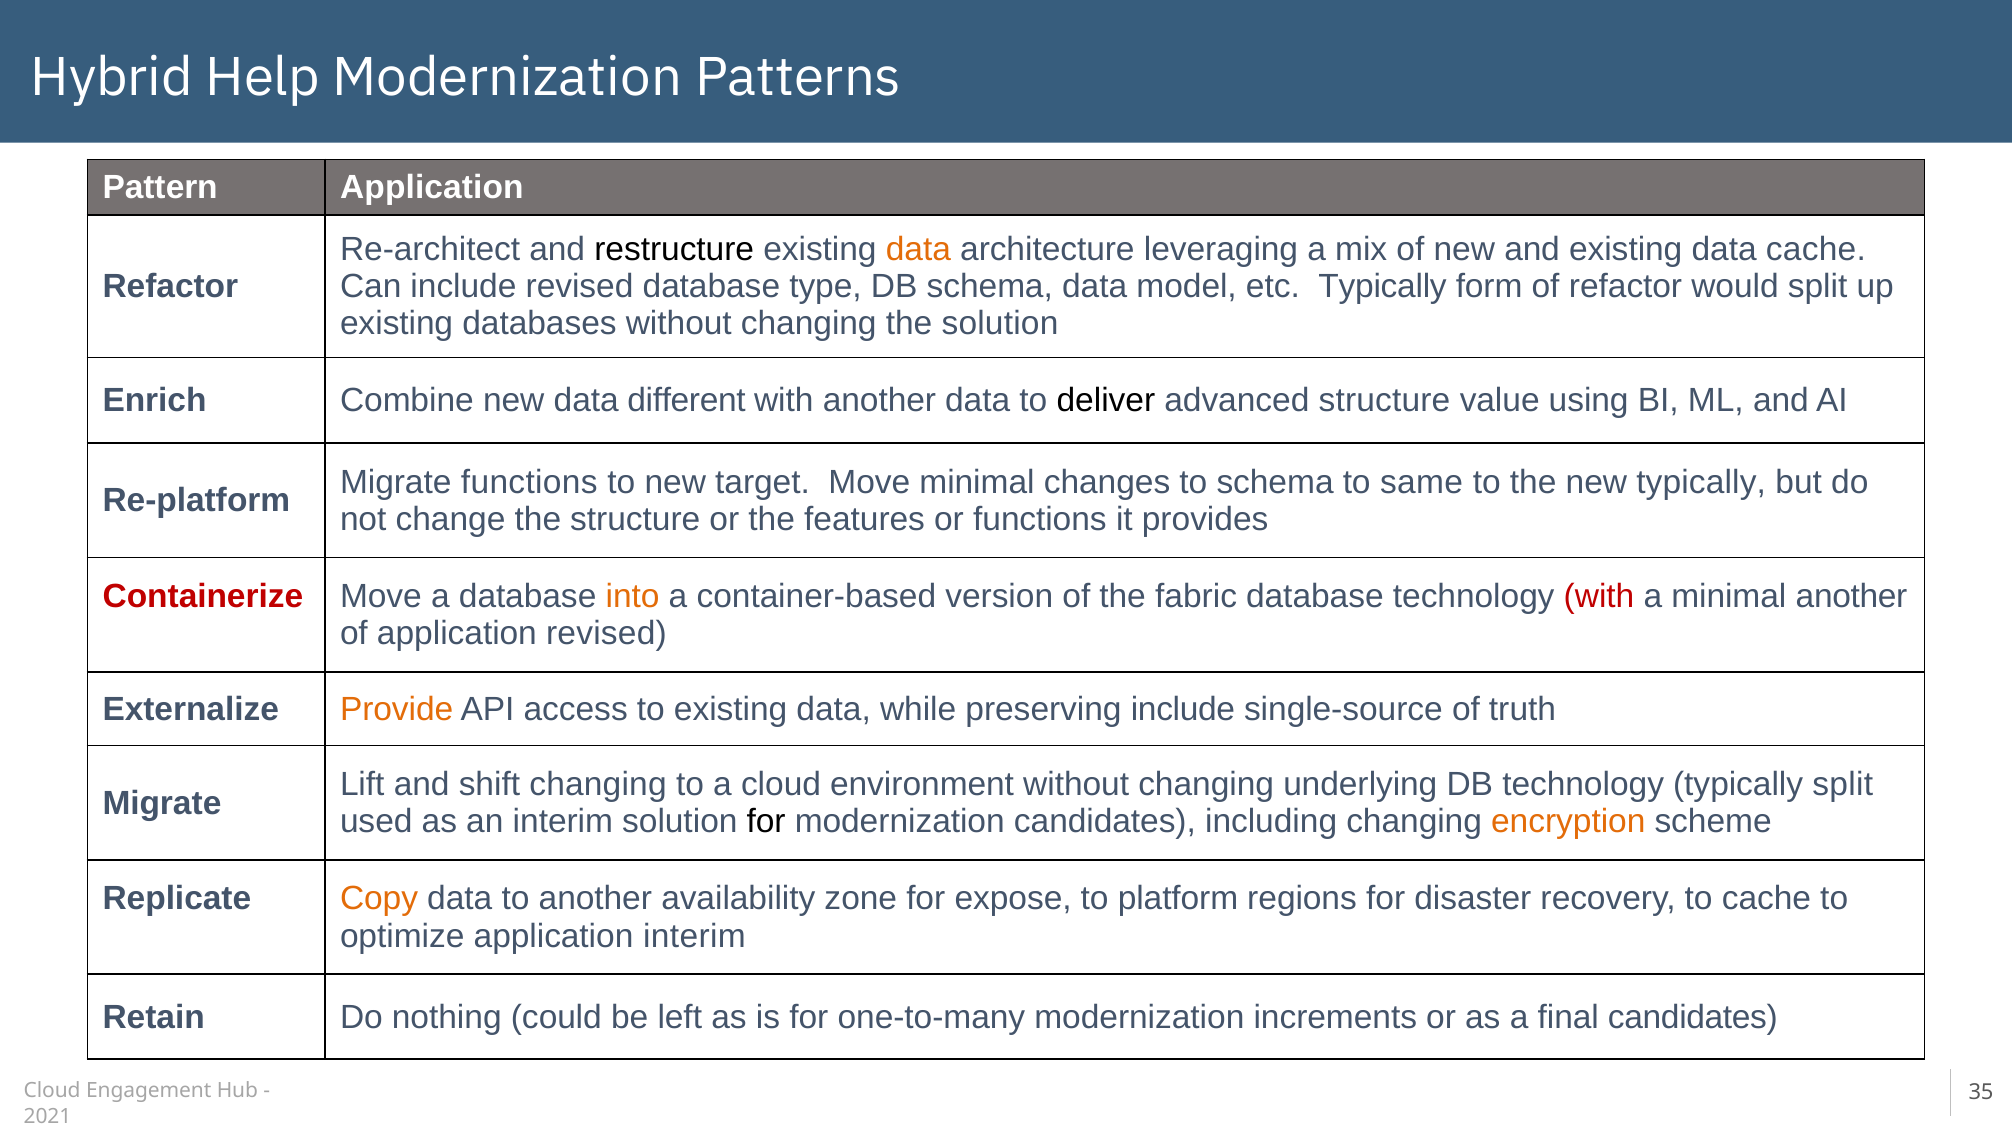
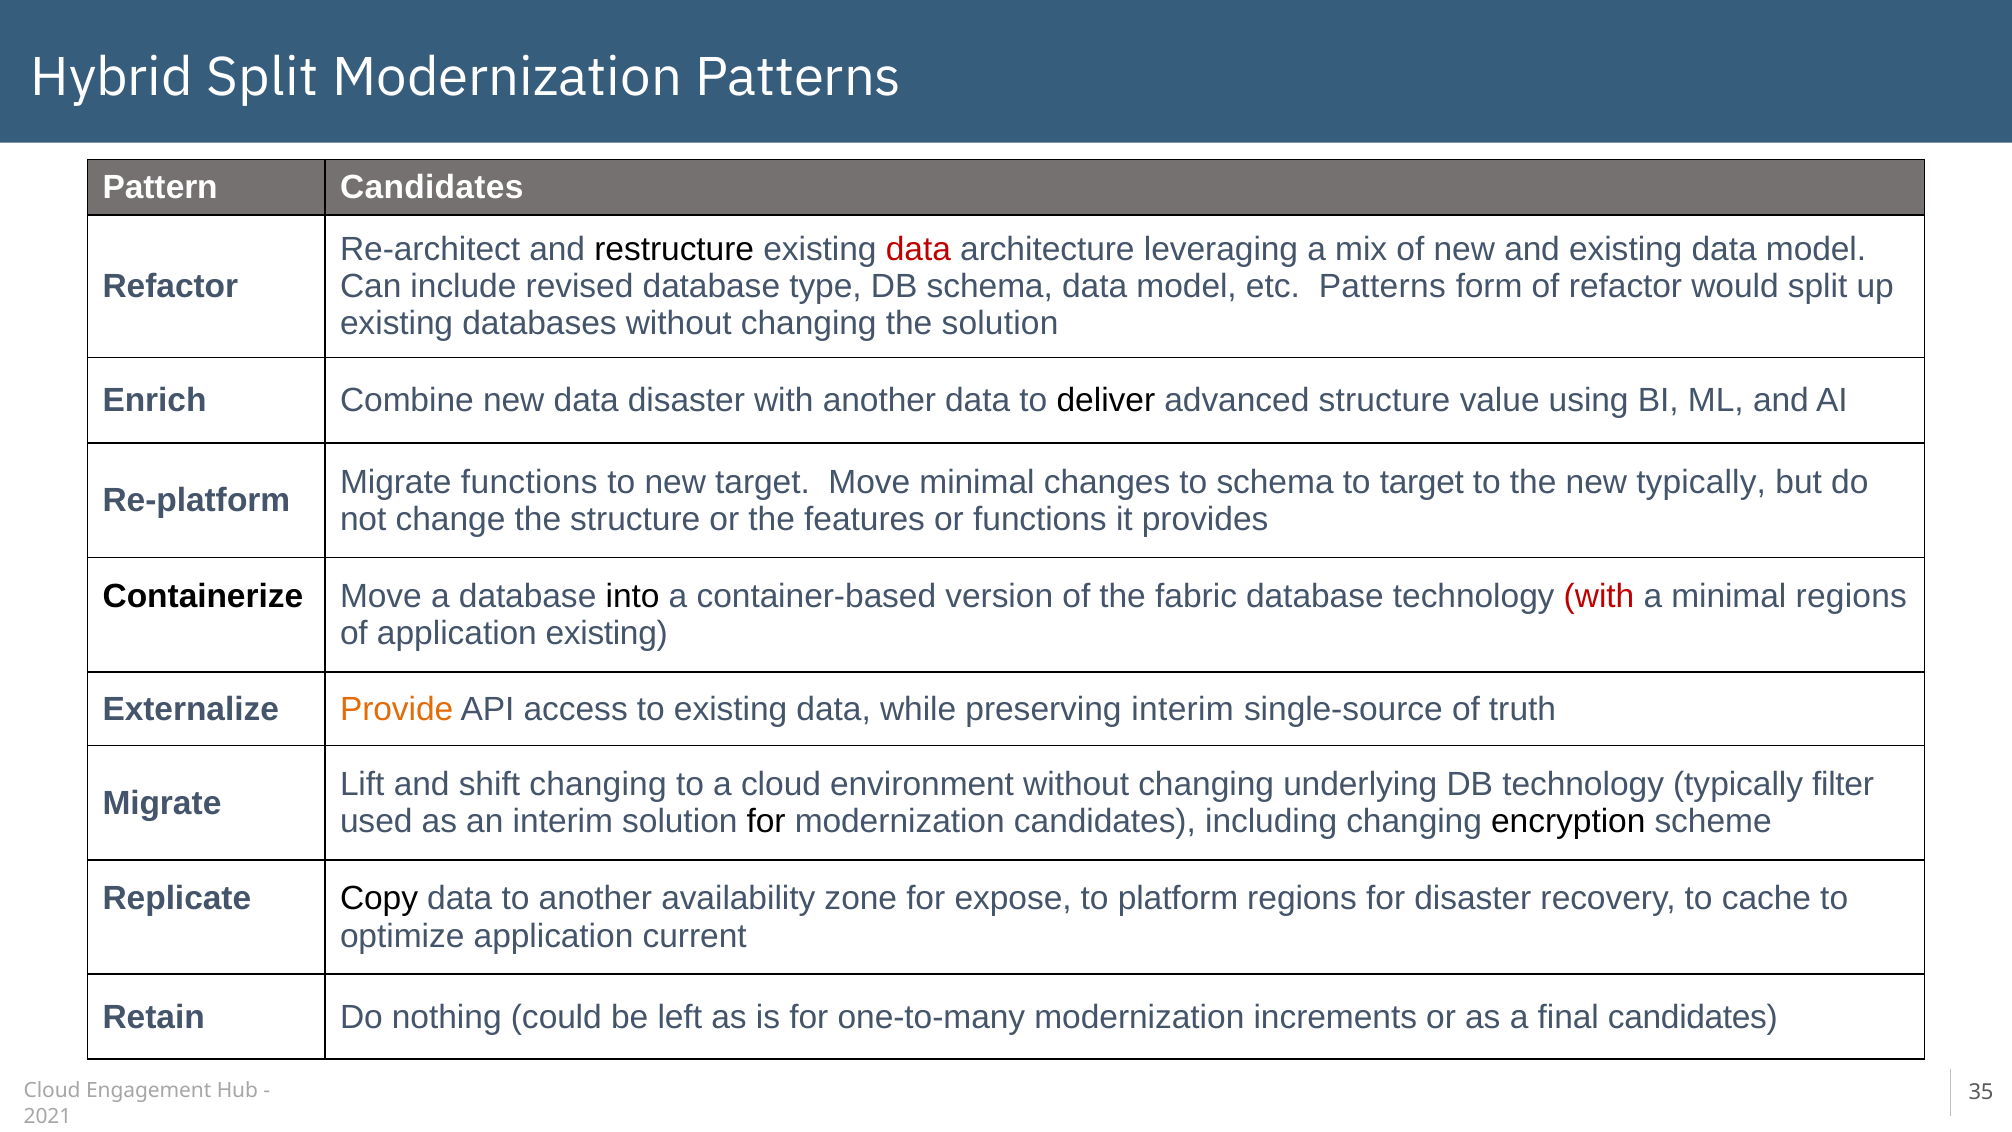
Hybrid Help: Help -> Split
Pattern Application: Application -> Candidates
data at (918, 249) colour: orange -> red
existing data cache: cache -> model
etc Typically: Typically -> Patterns
data different: different -> disaster
to same: same -> target
Containerize colour: red -> black
into colour: orange -> black
minimal another: another -> regions
application revised: revised -> existing
preserving include: include -> interim
typically split: split -> filter
encryption colour: orange -> black
Copy colour: orange -> black
application interim: interim -> current
